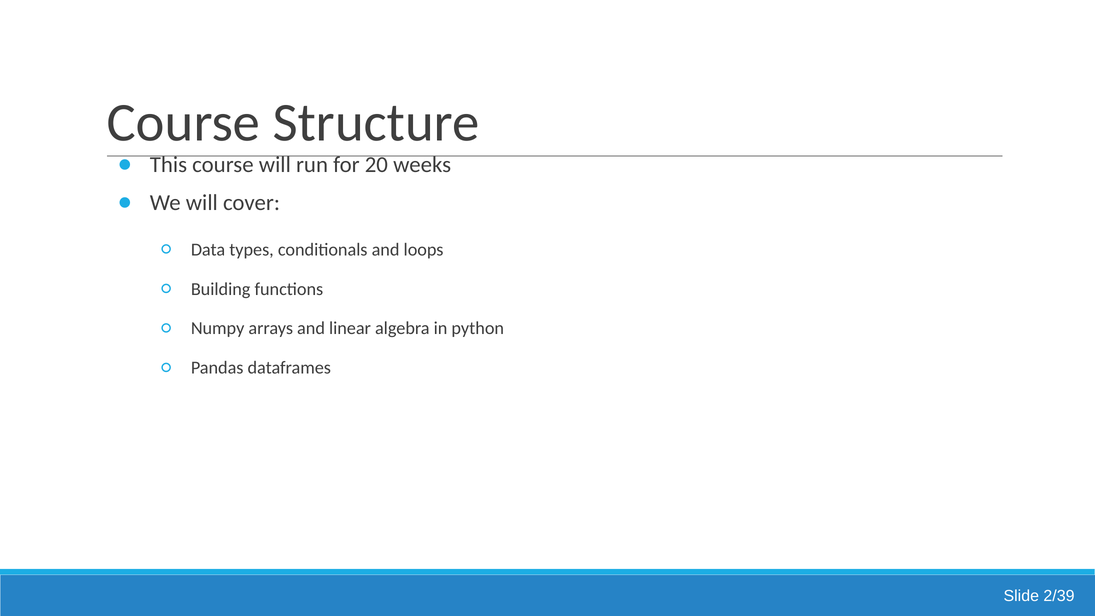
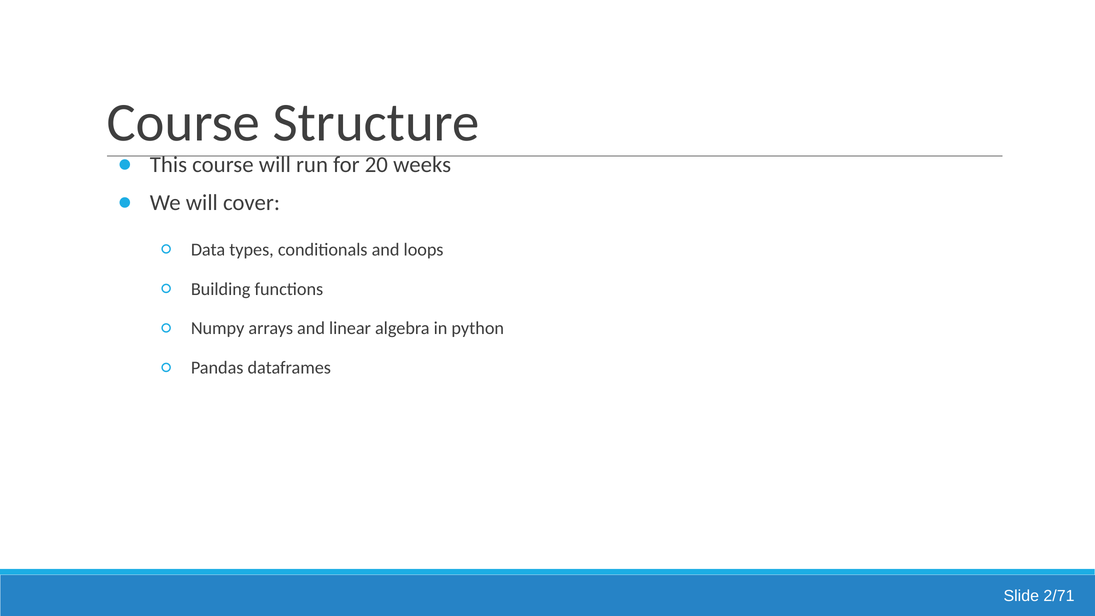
2/39: 2/39 -> 2/71
